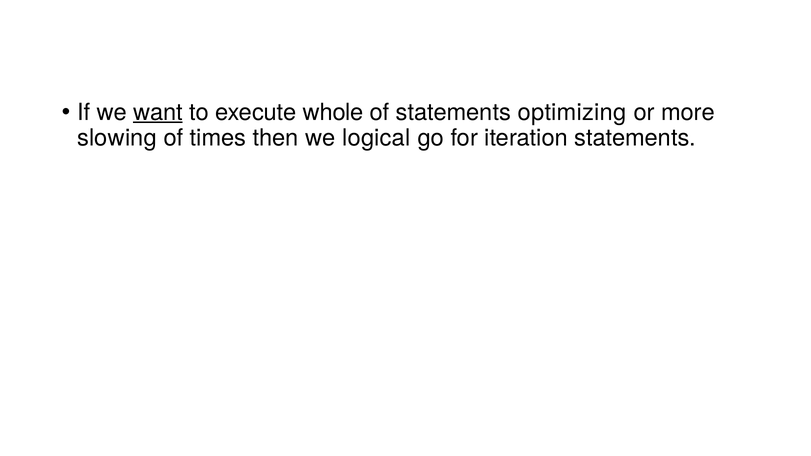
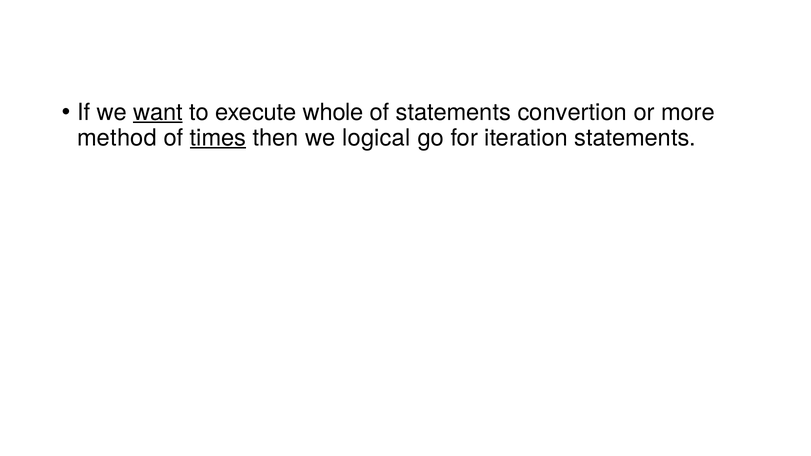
optimizing: optimizing -> convertion
slowing: slowing -> method
times underline: none -> present
